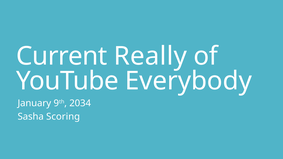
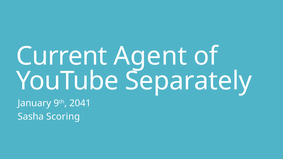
Really: Really -> Agent
Everybody: Everybody -> Separately
2034: 2034 -> 2041
